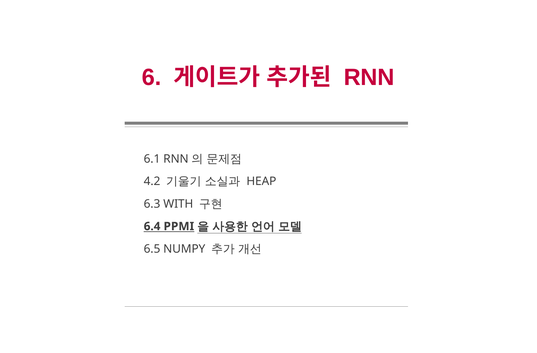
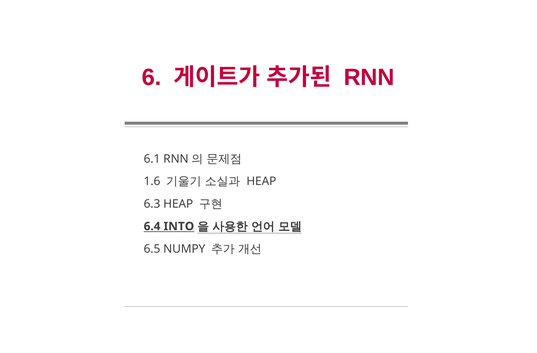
4.2: 4.2 -> 1.6
6.3 WITH: WITH -> HEAP
PPMI: PPMI -> INTO
